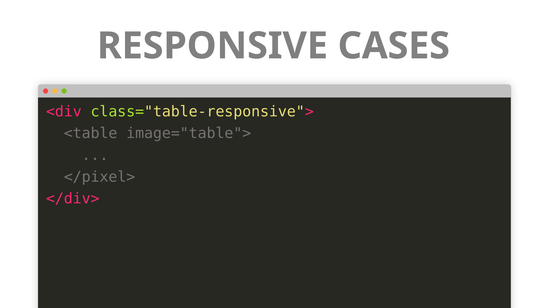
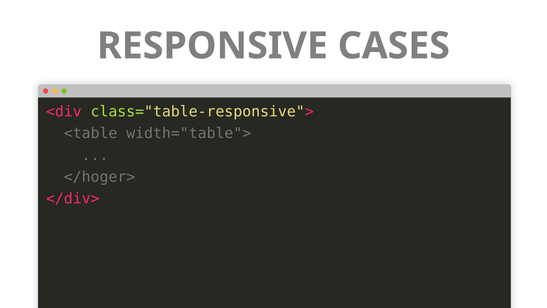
image="table">: image="table"> -> width="table">
</pixel>: </pixel> -> </hoger>
